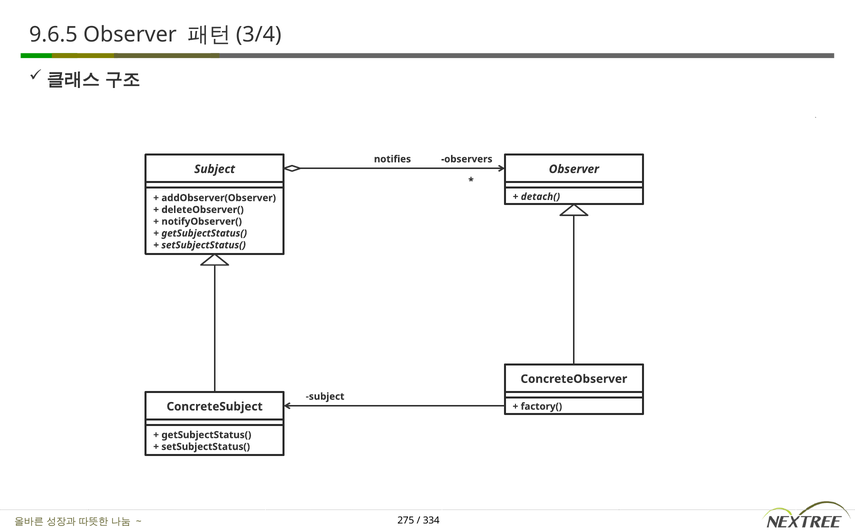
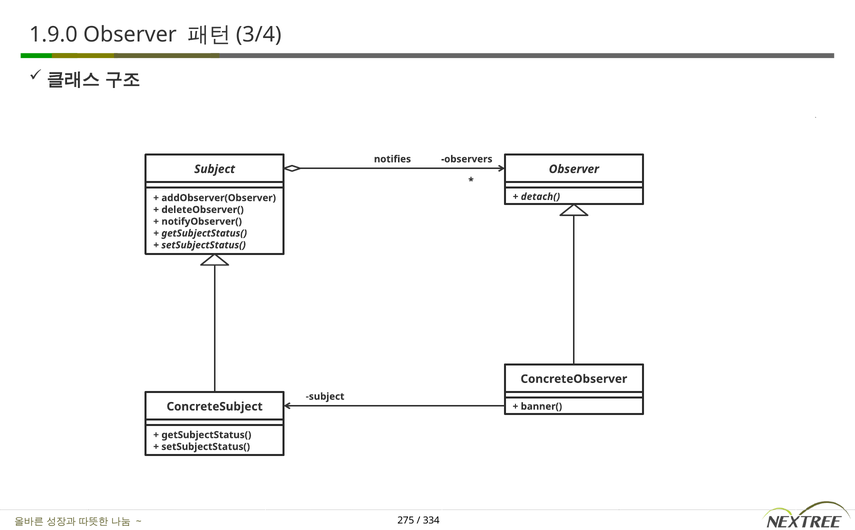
9.6.5: 9.6.5 -> 1.9.0
factory(: factory( -> banner(
